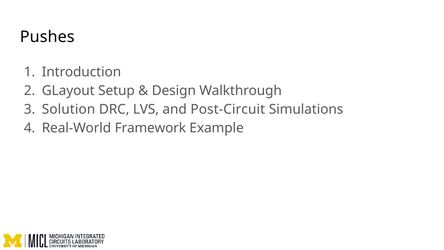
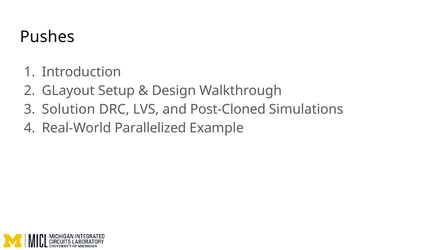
Post-Circuit: Post-Circuit -> Post-Cloned
Framework: Framework -> Parallelized
